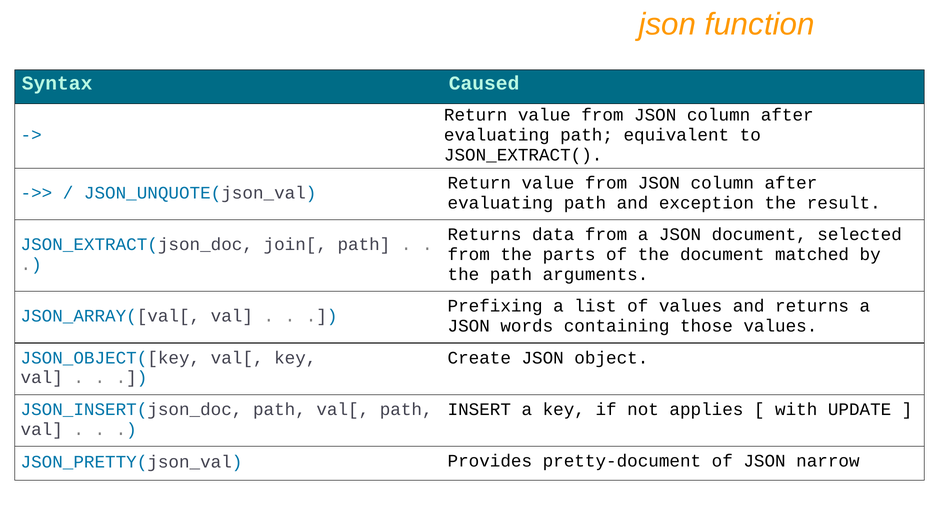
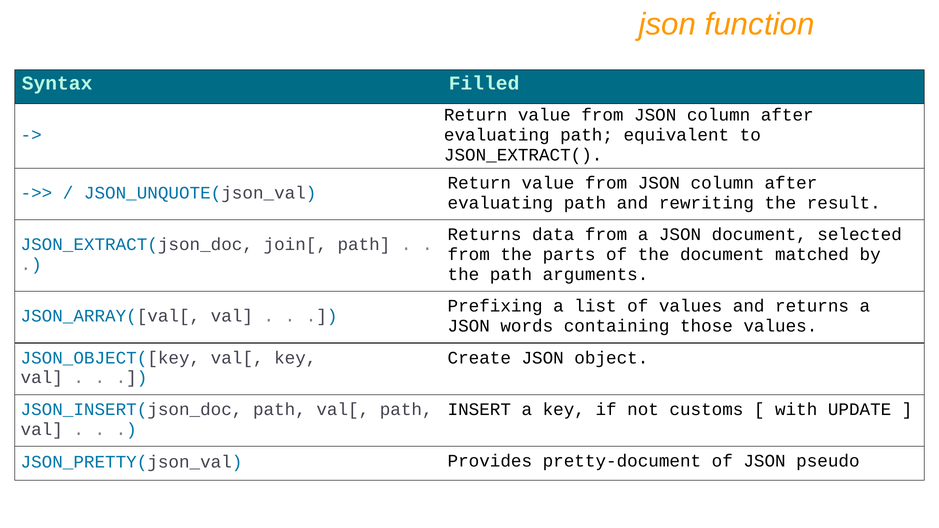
Caused: Caused -> Filled
exception: exception -> rewriting
applies: applies -> customs
narrow: narrow -> pseudo
